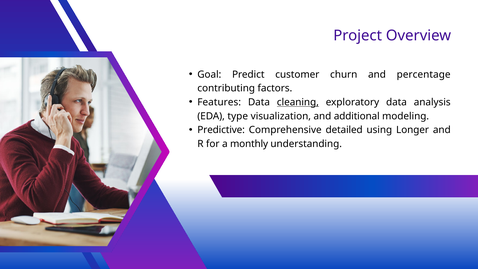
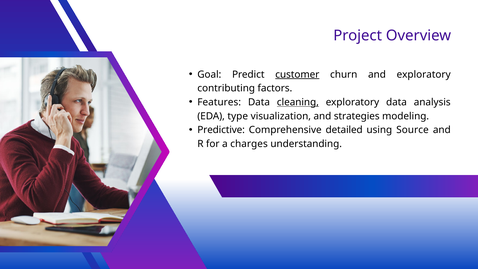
customer underline: none -> present
and percentage: percentage -> exploratory
additional: additional -> strategies
Longer: Longer -> Source
monthly: monthly -> charges
